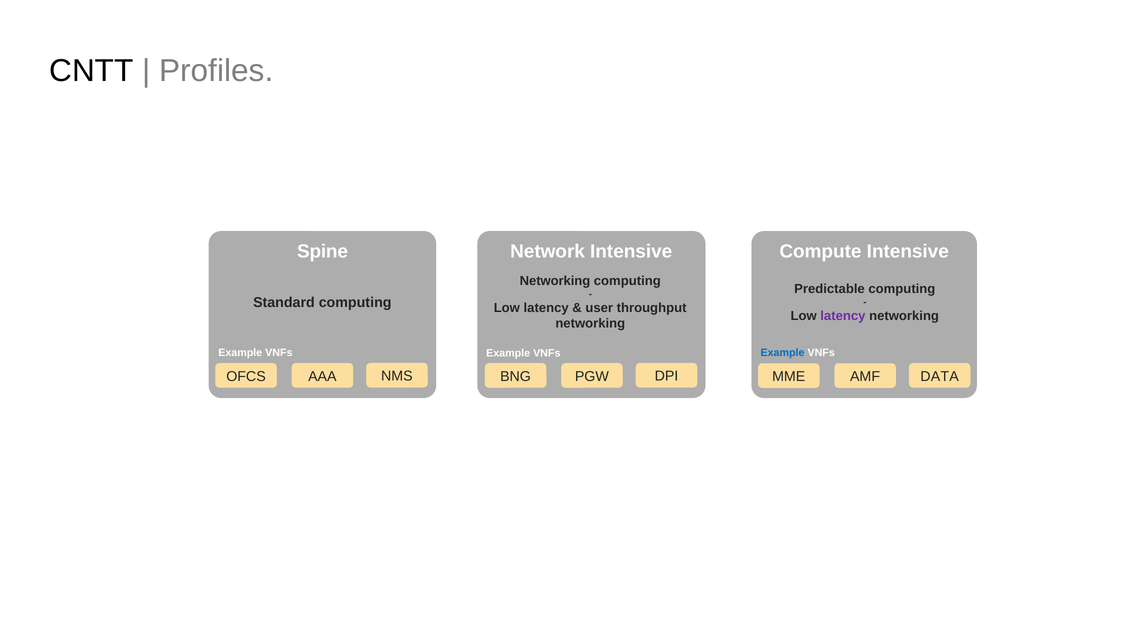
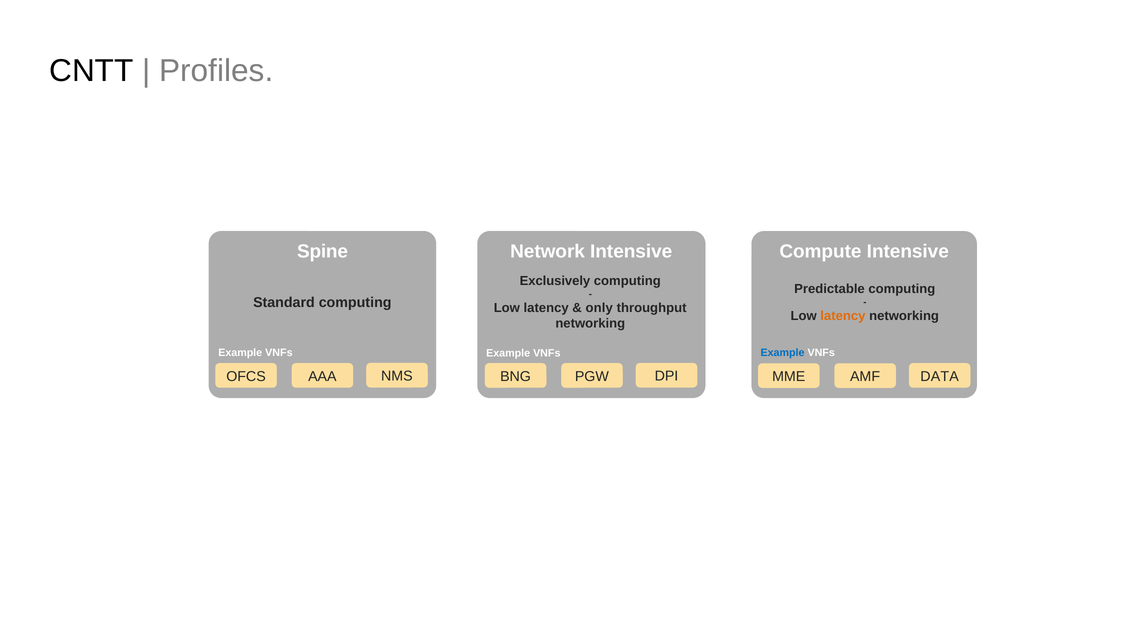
Networking at (555, 281): Networking -> Exclusively
user: user -> only
latency at (843, 316) colour: purple -> orange
